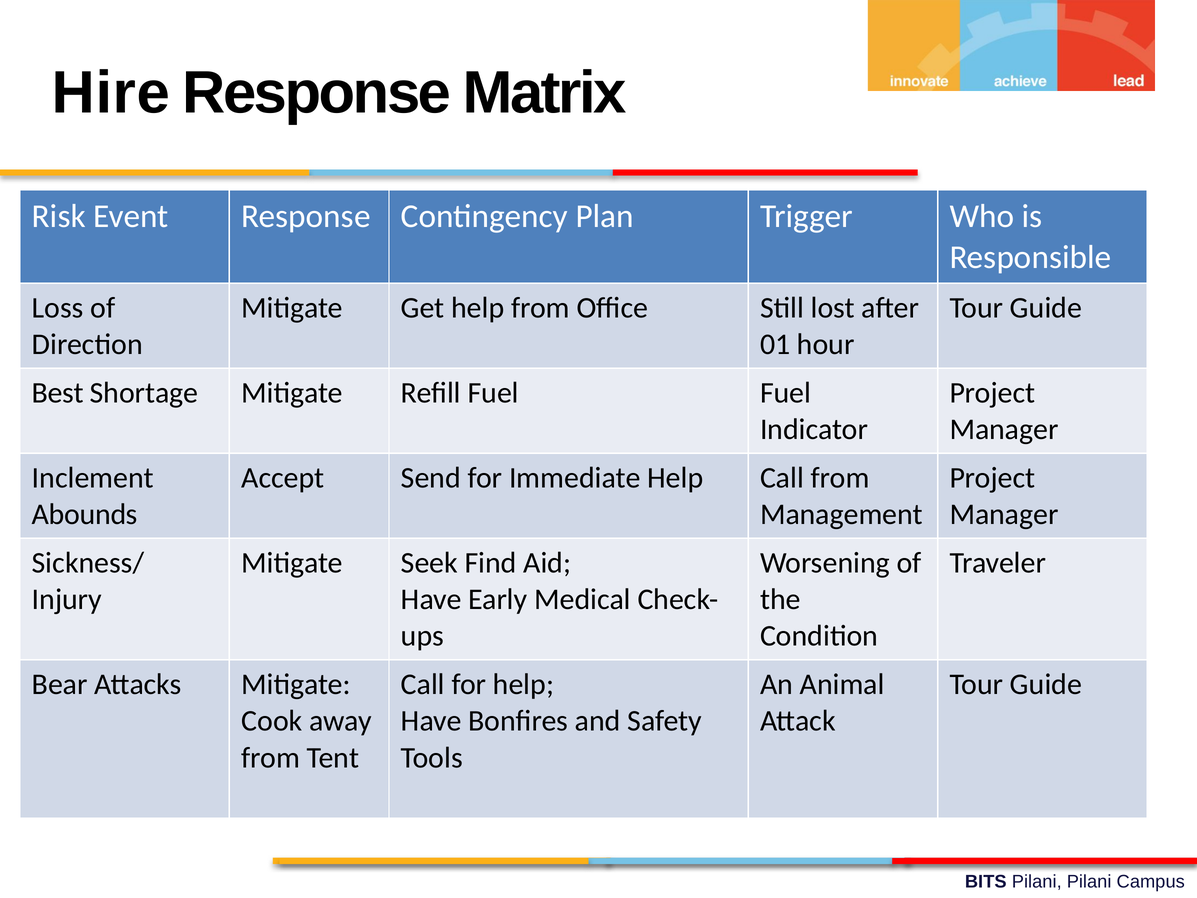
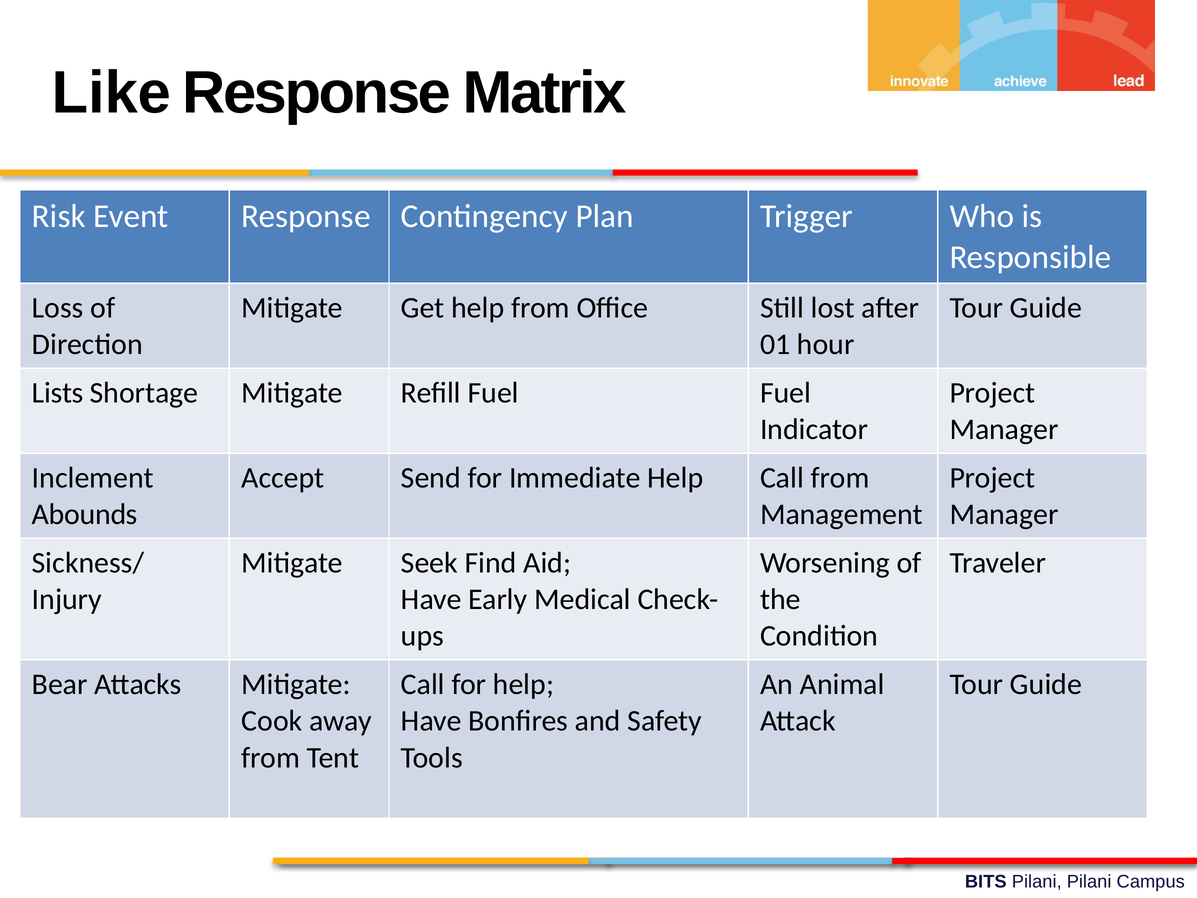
Hire: Hire -> Like
Best: Best -> Lists
